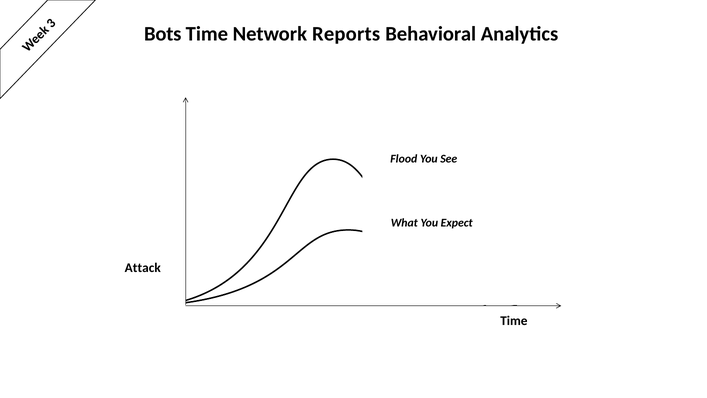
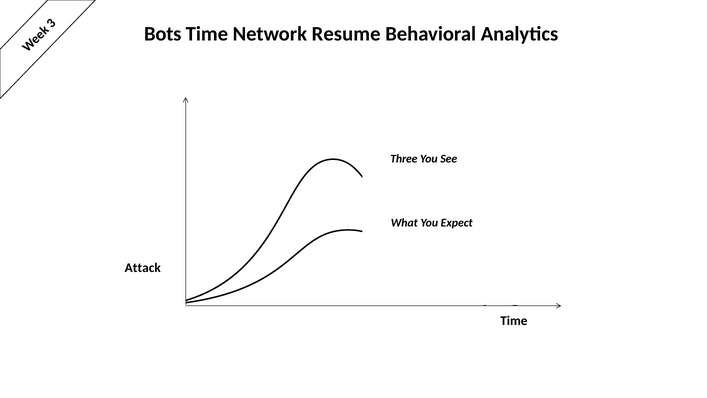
Reports: Reports -> Resume
Flood: Flood -> Three
